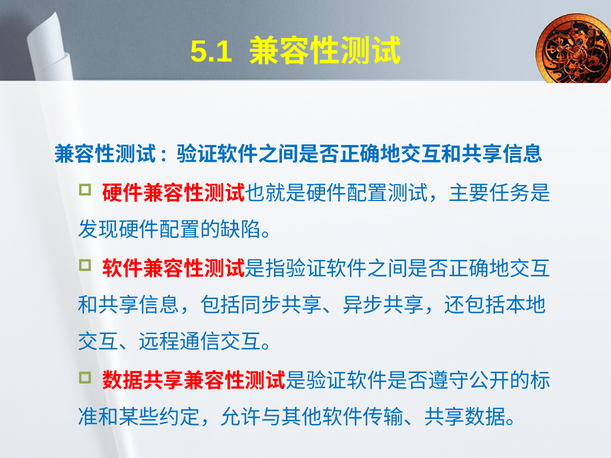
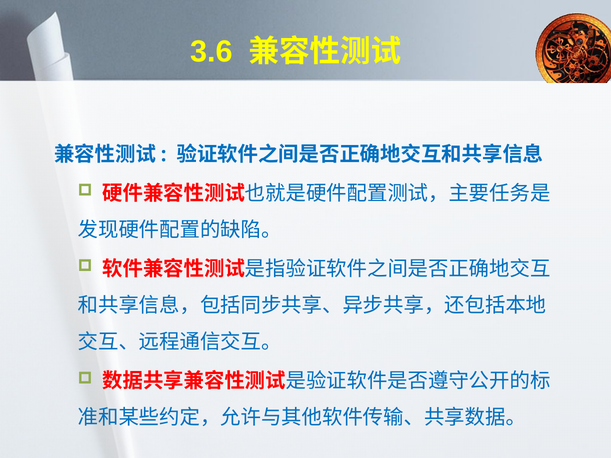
5.1: 5.1 -> 3.6
